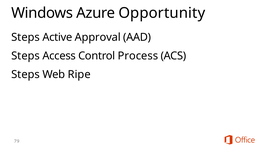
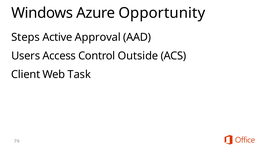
Steps at (26, 56): Steps -> Users
Process: Process -> Outside
Steps at (26, 74): Steps -> Client
Ripe: Ripe -> Task
